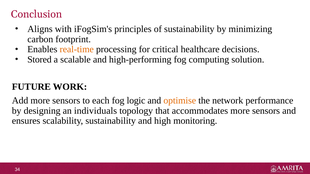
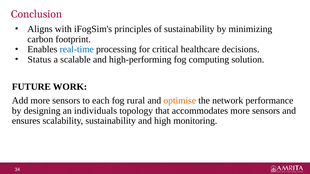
real-time colour: orange -> blue
Stored: Stored -> Status
logic: logic -> rural
